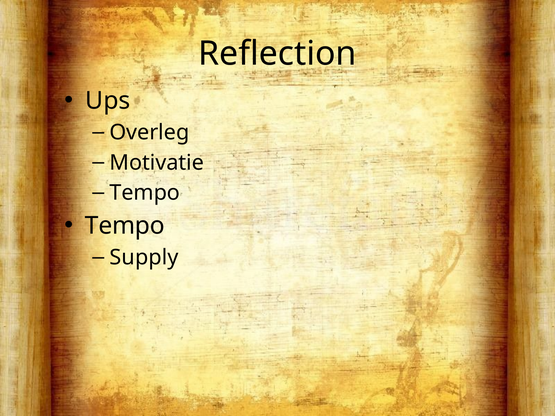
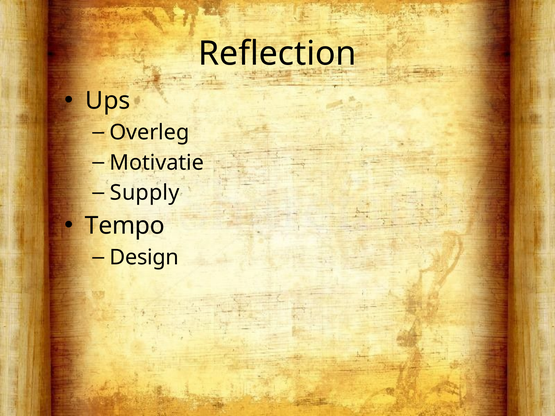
Tempo at (145, 193): Tempo -> Supply
Supply: Supply -> Design
